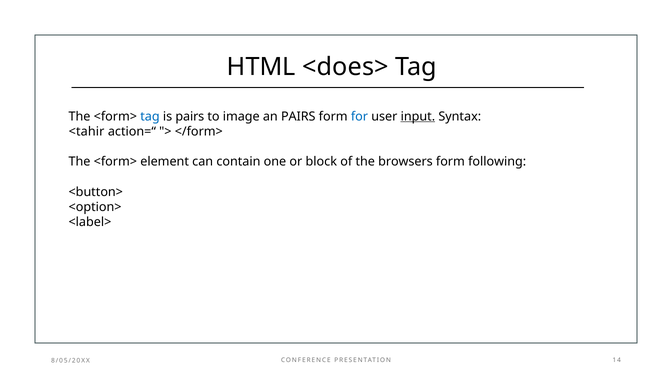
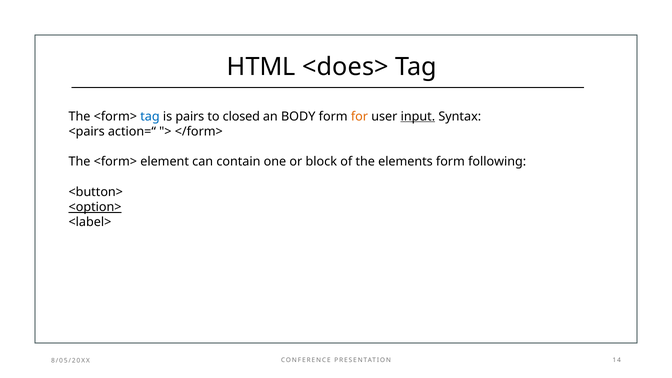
image: image -> closed
an PAIRS: PAIRS -> BODY
for colour: blue -> orange
<tahir: <tahir -> <pairs
browsers: browsers -> elements
<option> underline: none -> present
